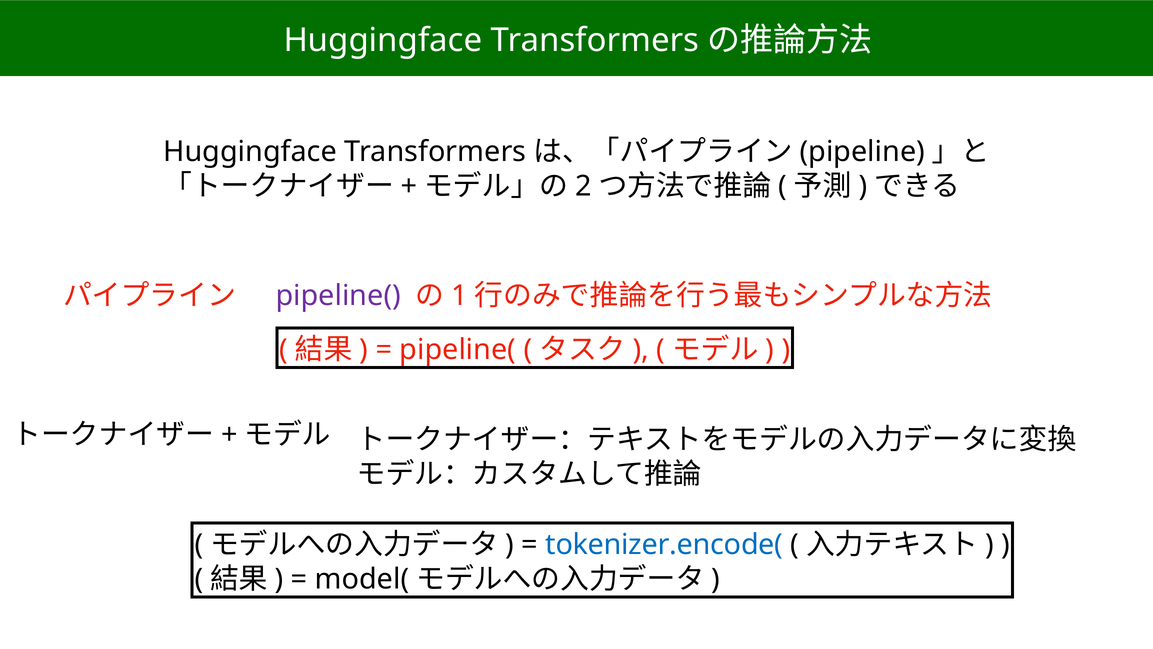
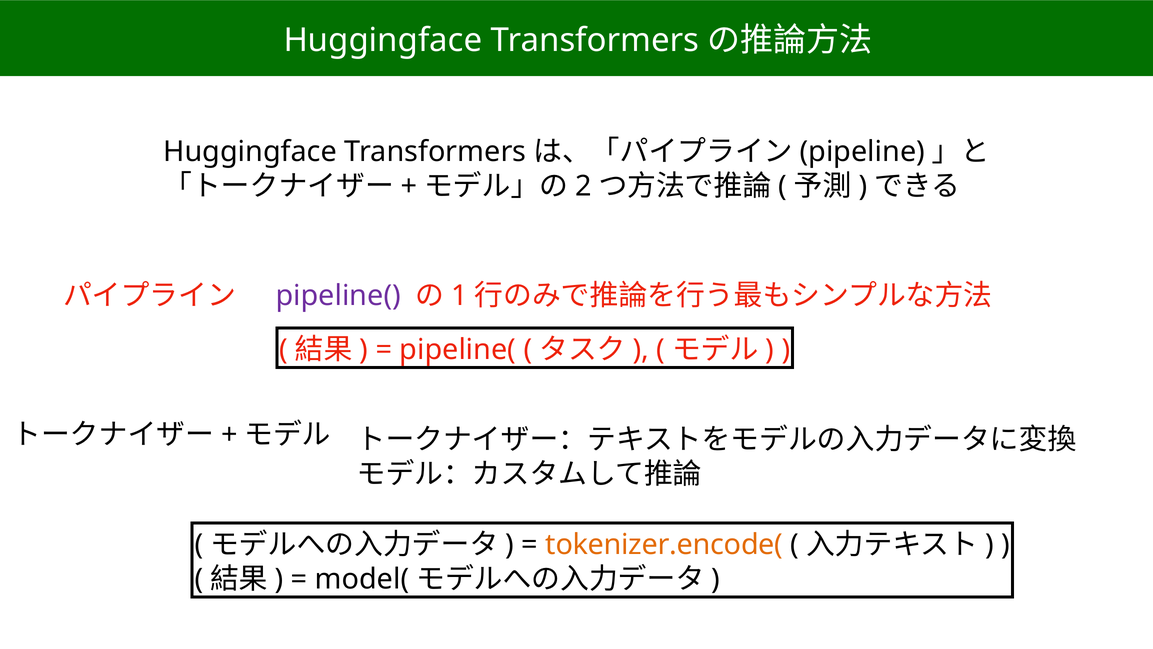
tokenizer.encode( colour: blue -> orange
